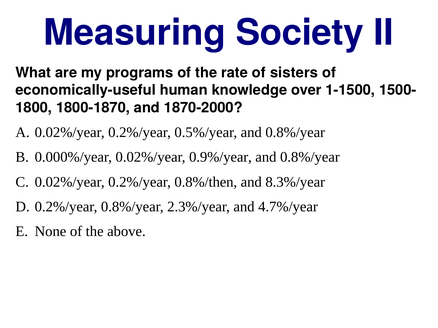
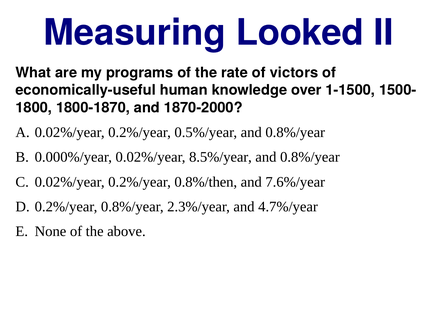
Society: Society -> Looked
sisters: sisters -> victors
0.9%/year: 0.9%/year -> 8.5%/year
8.3%/year: 8.3%/year -> 7.6%/year
